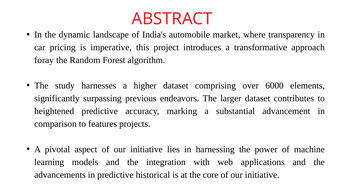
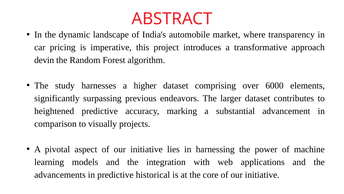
foray: foray -> devin
features: features -> visually
